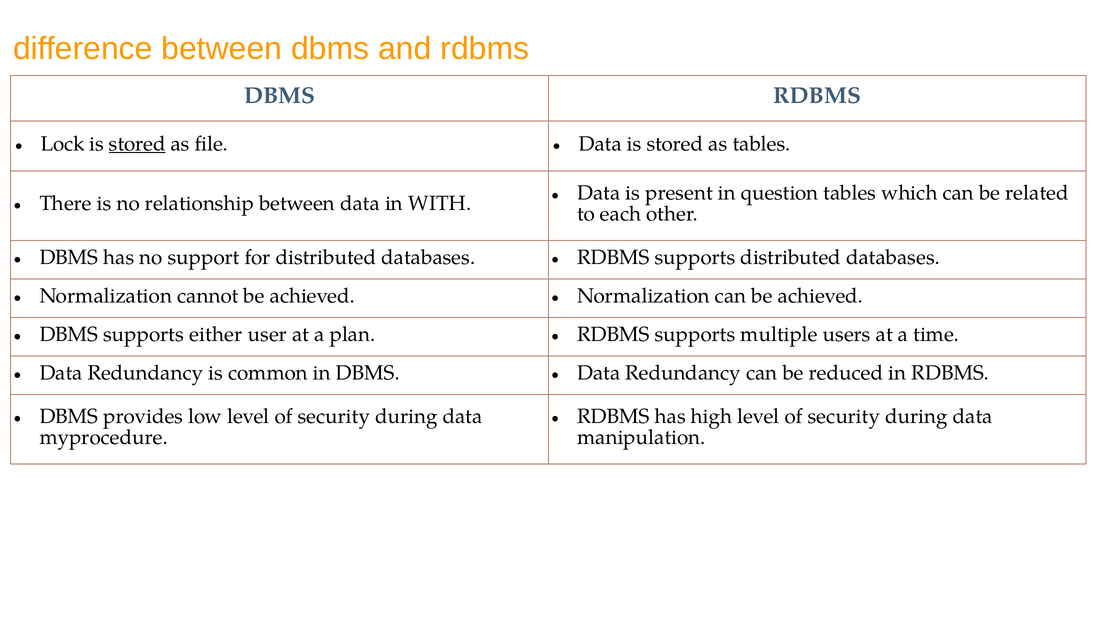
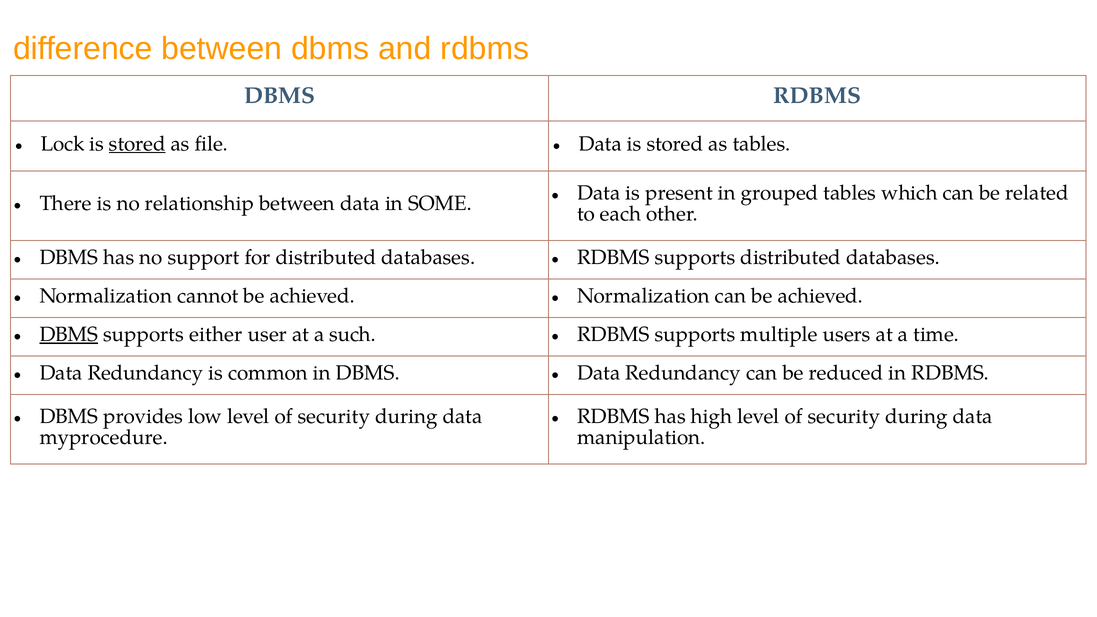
question: question -> grouped
WITH: WITH -> SOME
DBMS at (69, 335) underline: none -> present
plan: plan -> such
